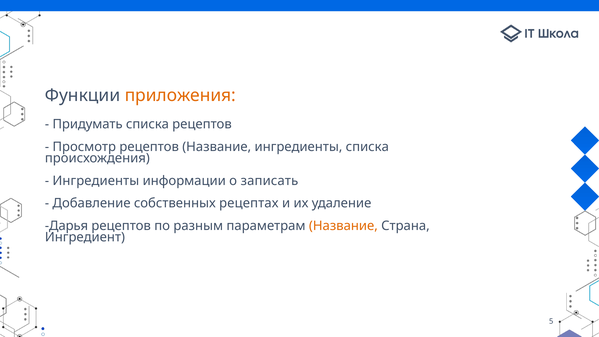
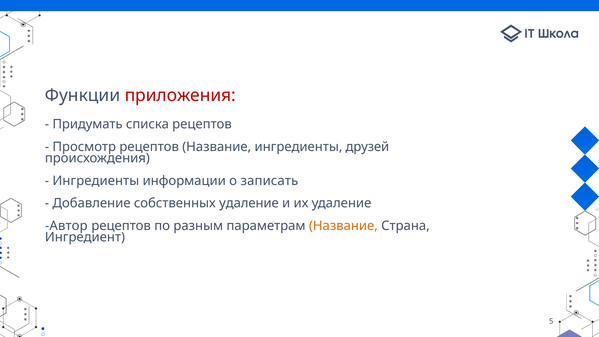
приложения colour: orange -> red
ингредиенты списка: списка -> друзей
собственных рецептах: рецептах -> удаление
Дарья: Дарья -> Автор
